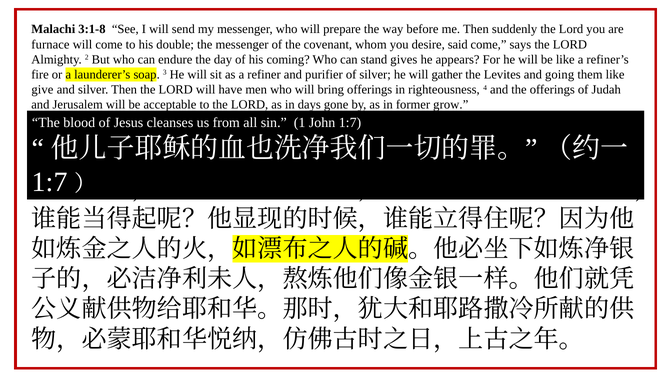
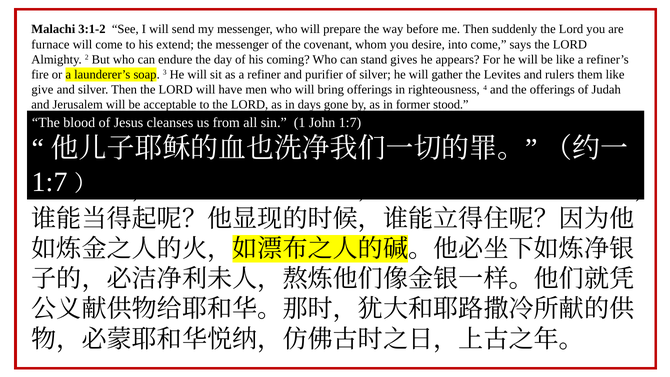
3:1-8: 3:1-8 -> 3:1-2
double: double -> extend
said: said -> into
going: going -> rulers
grow: grow -> stood
